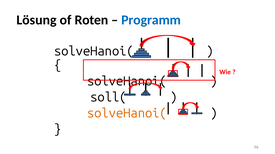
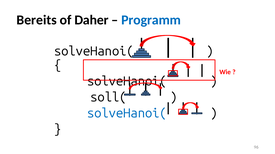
Lösung: Lösung -> Bereits
Roten: Roten -> Daher
solveHanoi( at (127, 114) colour: orange -> blue
